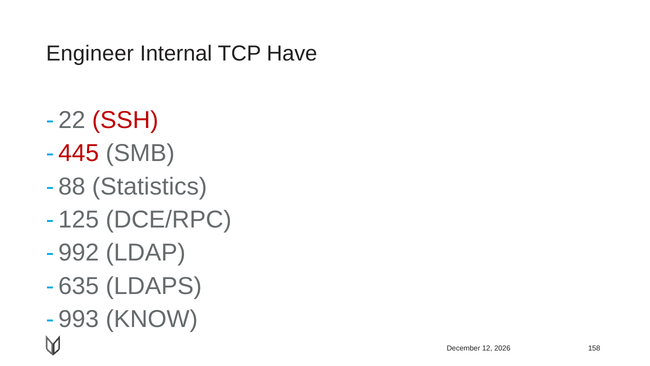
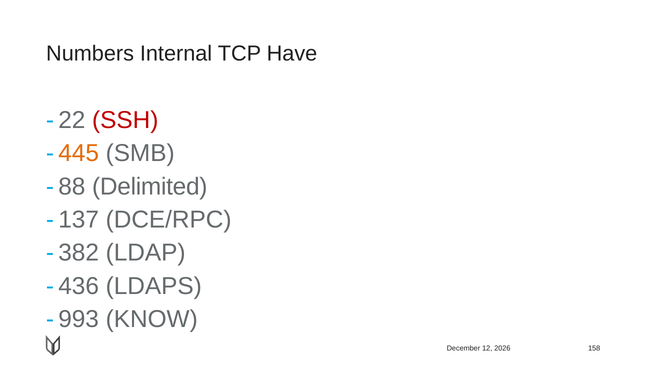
Engineer: Engineer -> Numbers
445 colour: red -> orange
Statistics: Statistics -> Delimited
125: 125 -> 137
992: 992 -> 382
635: 635 -> 436
